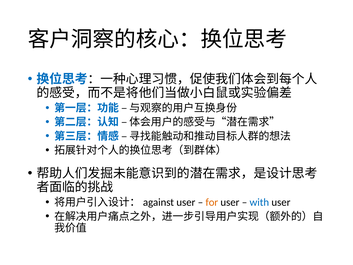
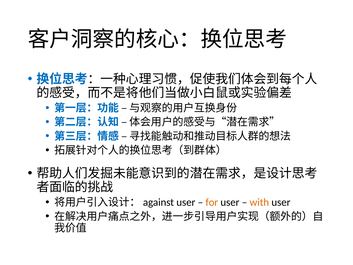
with colour: blue -> orange
